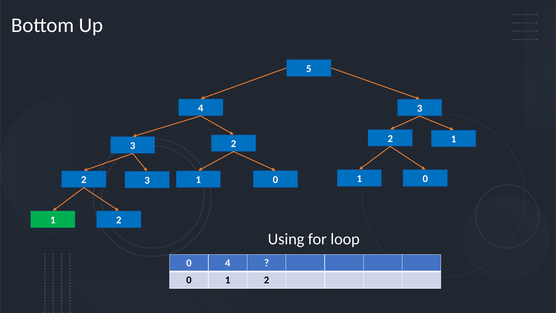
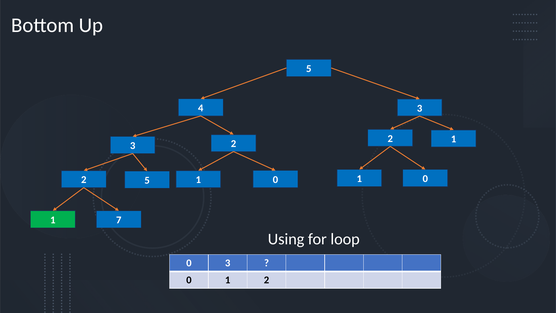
2 3: 3 -> 5
2 at (119, 220): 2 -> 7
0 4: 4 -> 3
